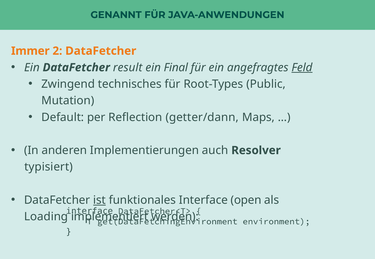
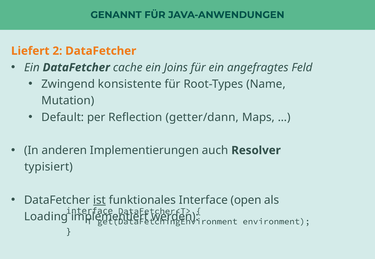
Immer: Immer -> Liefert
result: result -> cache
Final: Final -> Joins
Feld underline: present -> none
technisches: technisches -> konsistente
Public: Public -> Name
